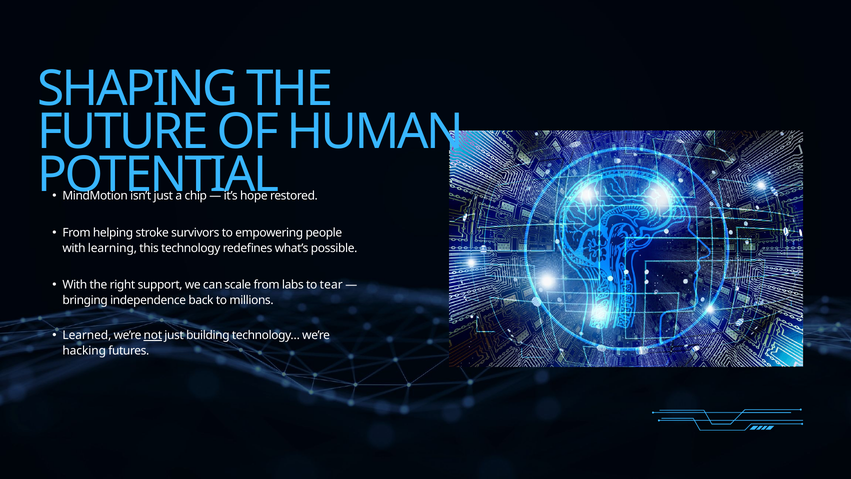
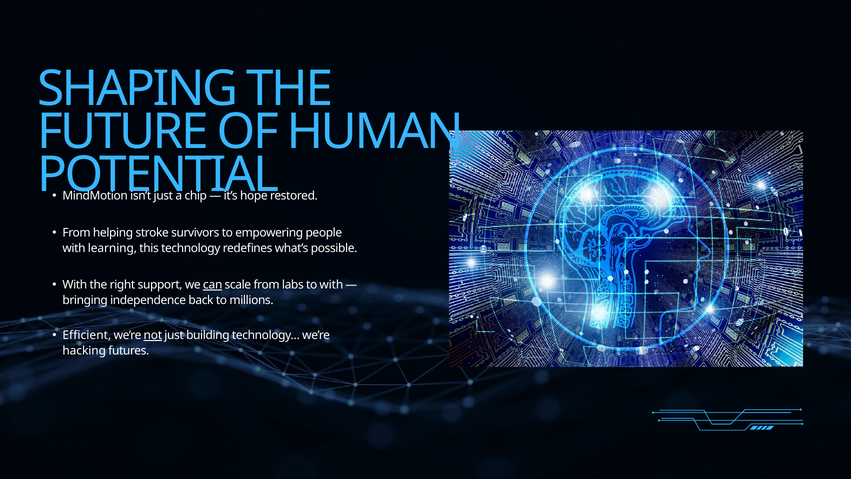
can underline: none -> present
to tear: tear -> with
Learned: Learned -> Efficient
